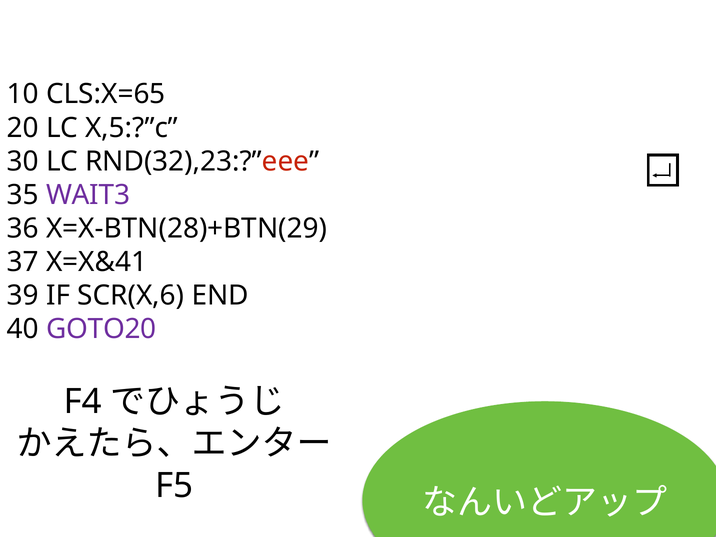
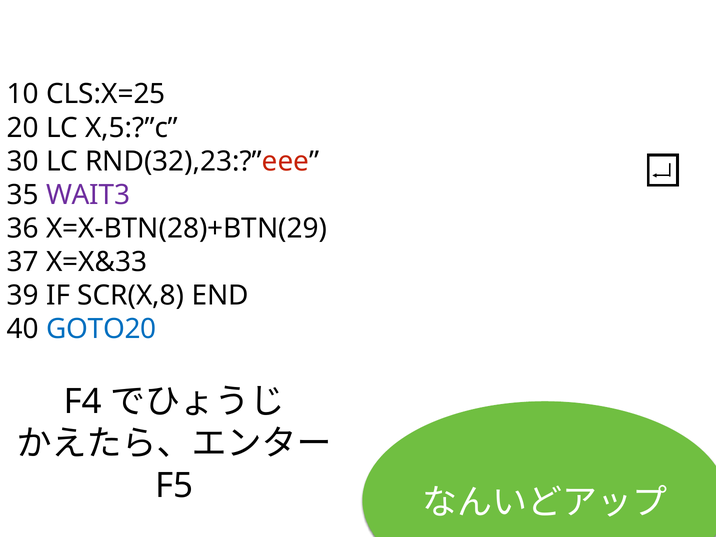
CLS:X=65: CLS:X=65 -> CLS:X=25
X=X&41: X=X&41 -> X=X&33
SCR(X,6: SCR(X,6 -> SCR(X,8
GOTO20 colour: purple -> blue
